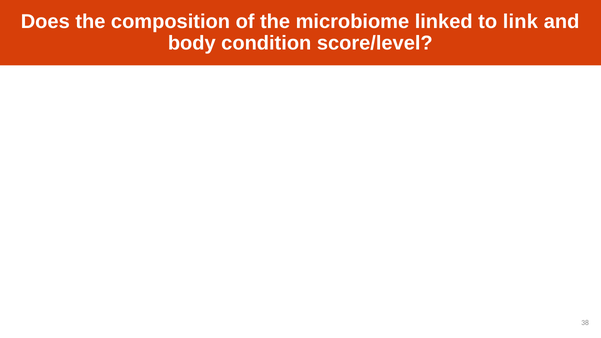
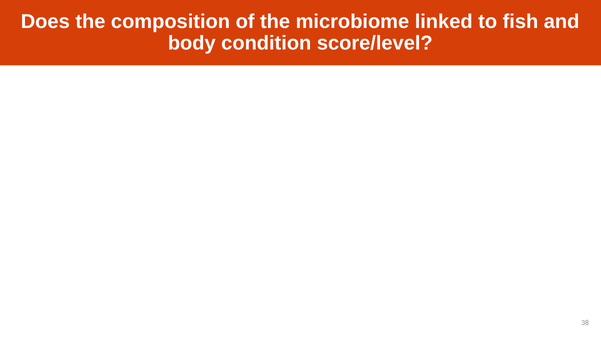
link: link -> fish
